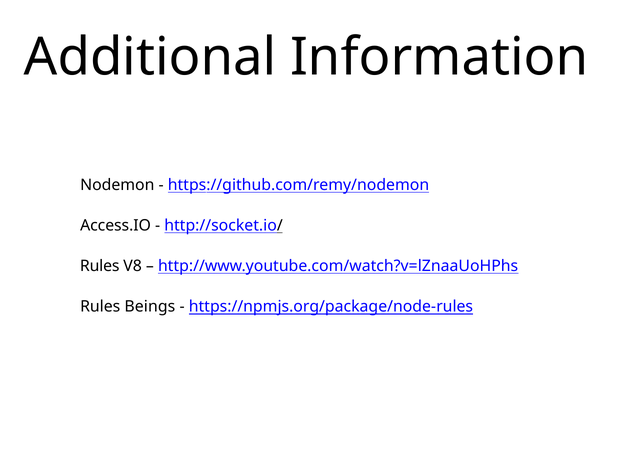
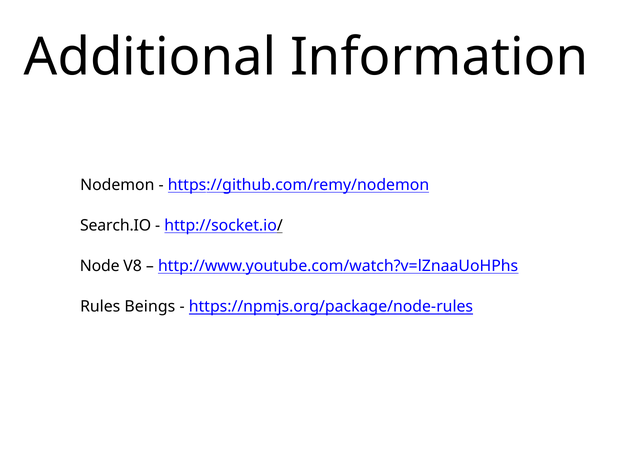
Access.IO: Access.IO -> Search.IO
Rules at (100, 266): Rules -> Node
